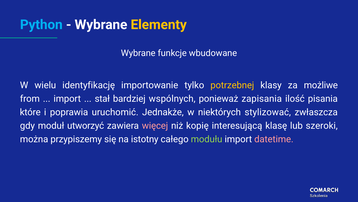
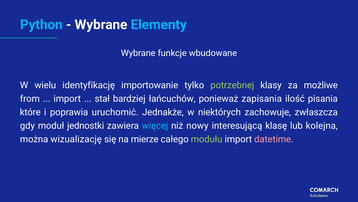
Elementy colour: yellow -> light blue
potrzebnej colour: yellow -> light green
wspólnych: wspólnych -> łańcuchów
stylizować: stylizować -> zachowuje
utworzyć: utworzyć -> jednostki
więcej colour: pink -> light blue
kopię: kopię -> nowy
szeroki: szeroki -> kolejna
przypiszemy: przypiszemy -> wizualizację
istotny: istotny -> mierze
